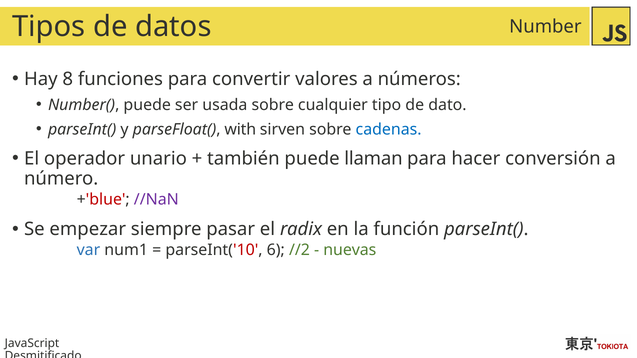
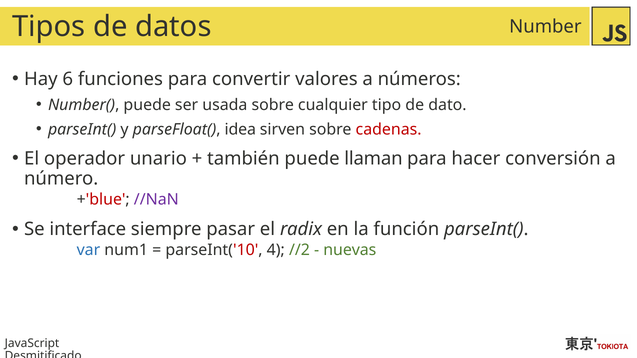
8: 8 -> 6
with: with -> idea
cadenas colour: blue -> red
empezar: empezar -> interface
6: 6 -> 4
